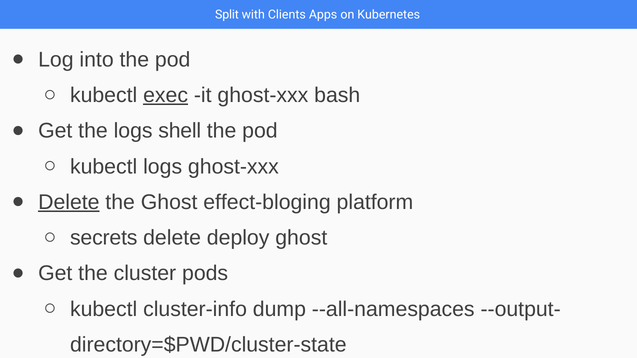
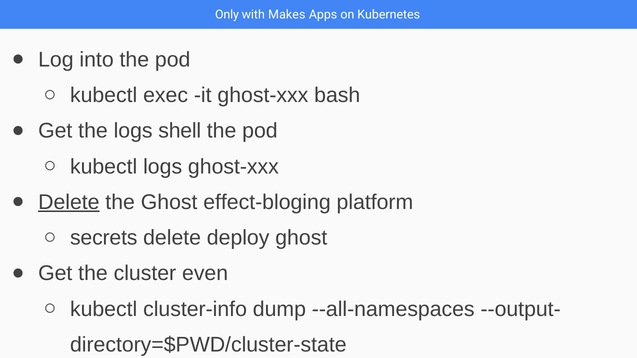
Split: Split -> Only
Clients: Clients -> Makes
exec underline: present -> none
pods: pods -> even
